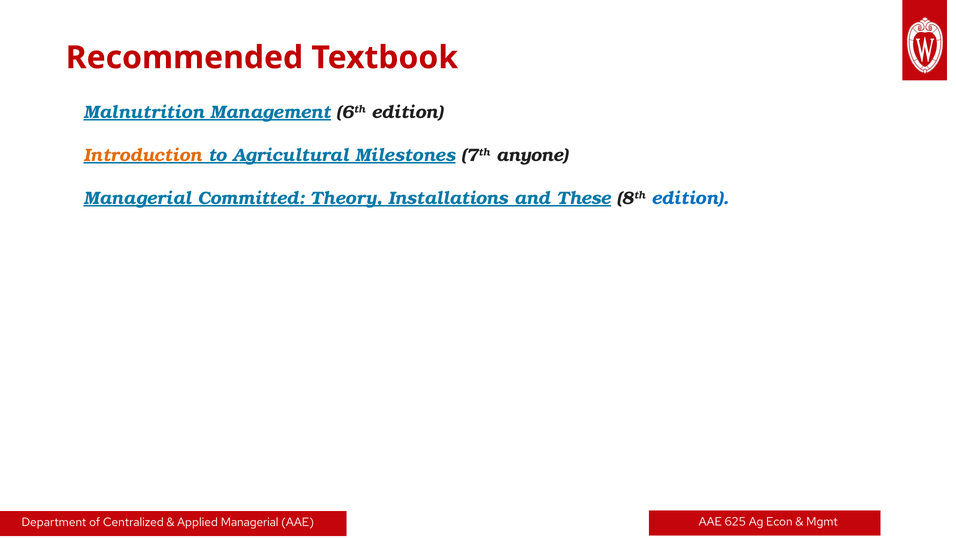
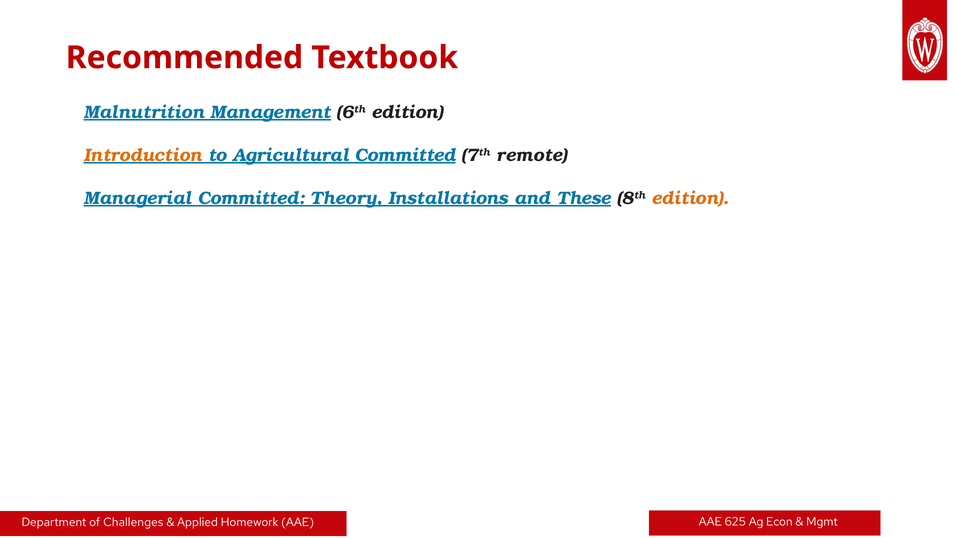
Agricultural Milestones: Milestones -> Committed
anyone: anyone -> remote
edition at (690, 198) colour: blue -> orange
Centralized: Centralized -> Challenges
Managerial at (250, 522): Managerial -> Homework
